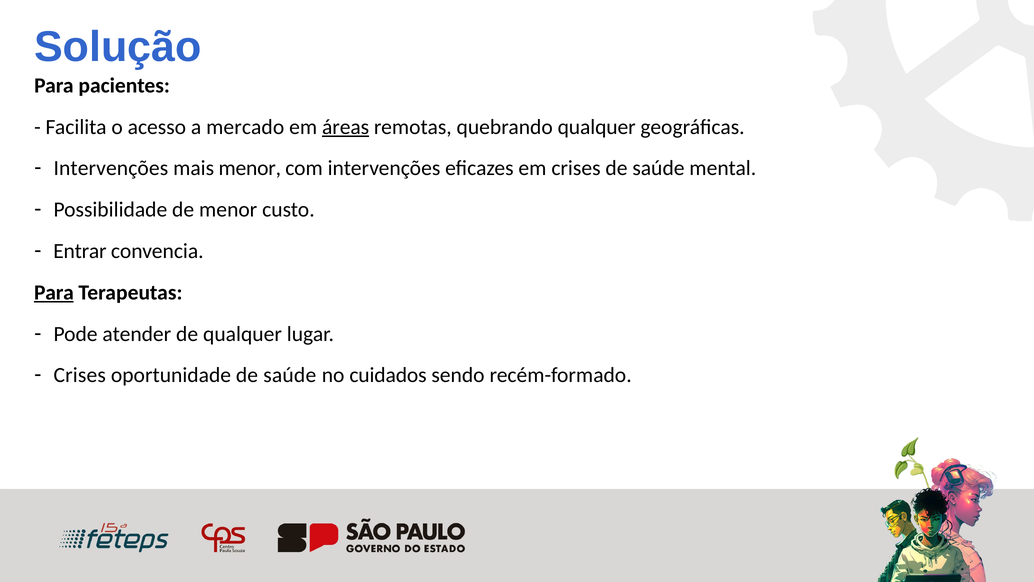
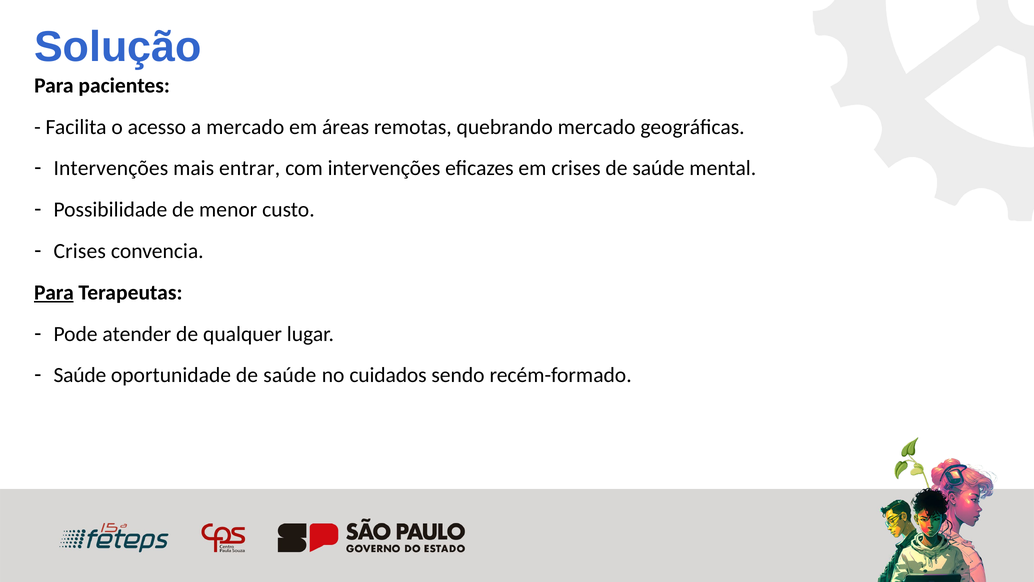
áreas underline: present -> none
quebrando qualquer: qualquer -> mercado
mais menor: menor -> entrar
Entrar at (80, 251): Entrar -> Crises
Crises at (80, 375): Crises -> Saúde
